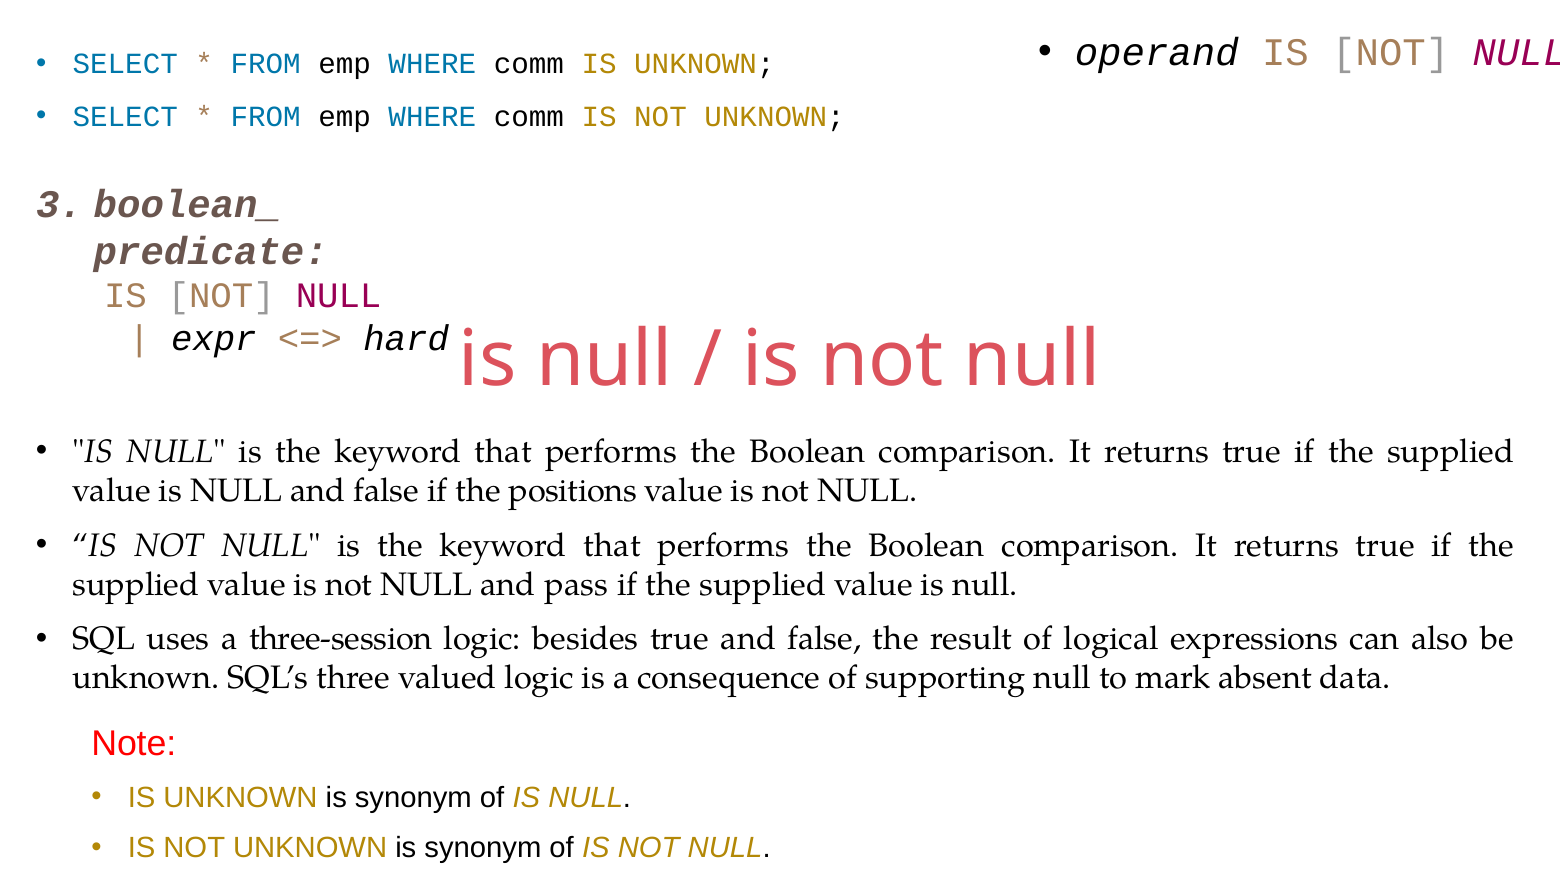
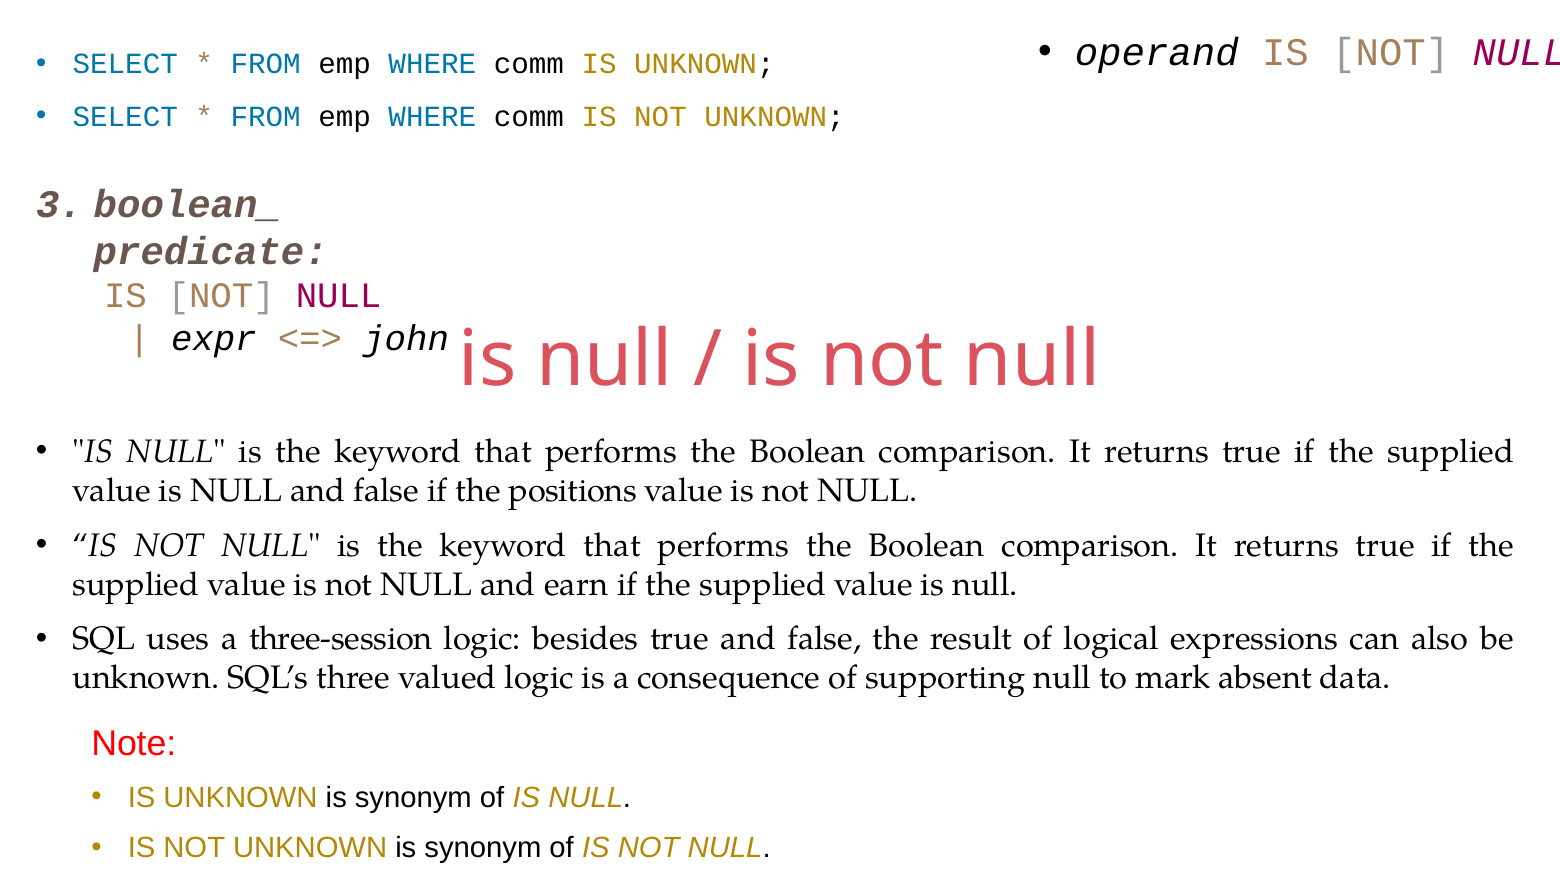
hard: hard -> john
pass: pass -> earn
